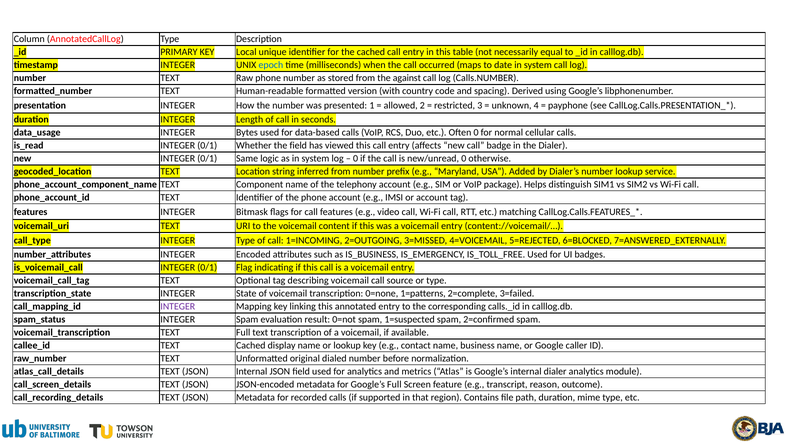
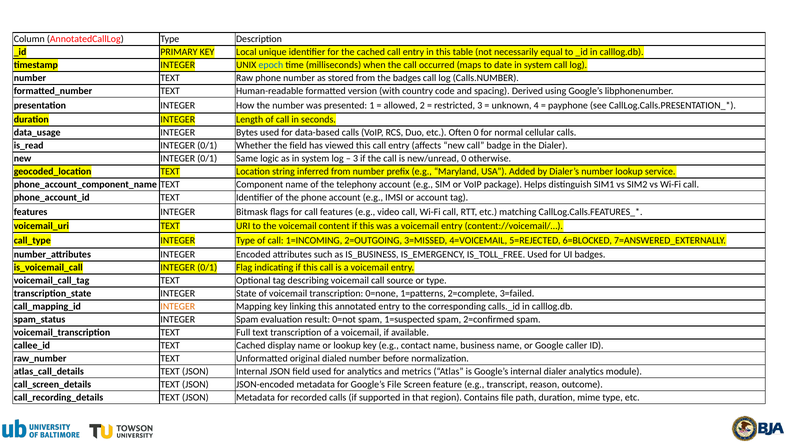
the against: against -> badges
0 at (356, 159): 0 -> 3
INTEGER at (178, 307) colour: purple -> orange
Google’s Full: Full -> File
